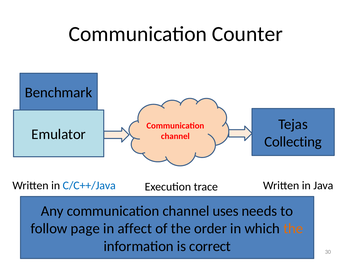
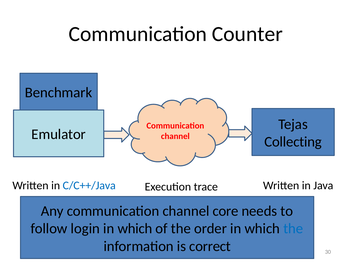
uses: uses -> core
page: page -> login
affect at (135, 229): affect -> which
the at (293, 229) colour: orange -> blue
